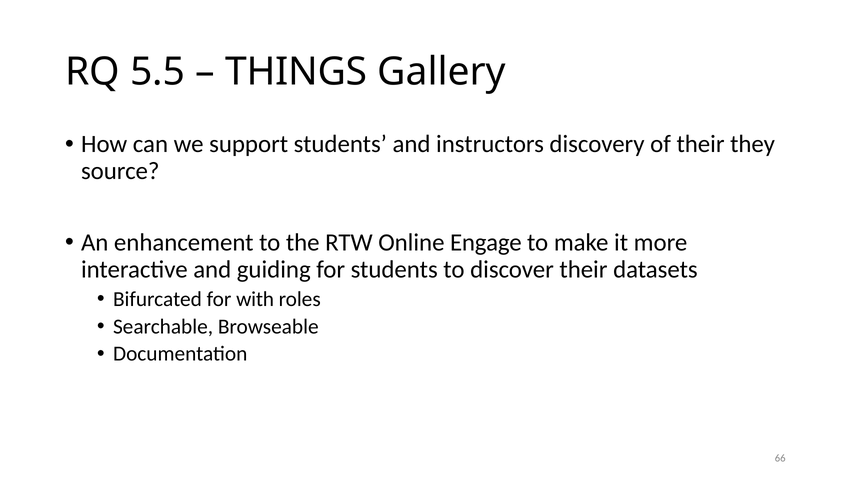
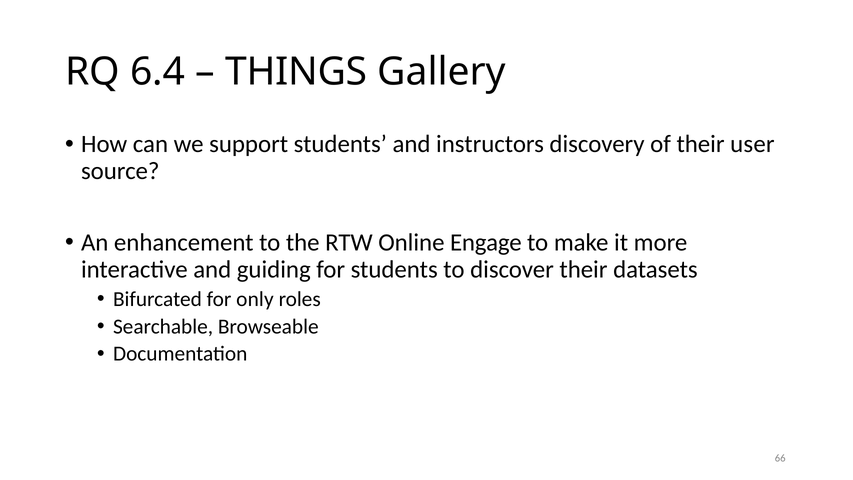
5.5: 5.5 -> 6.4
they: they -> user
with: with -> only
